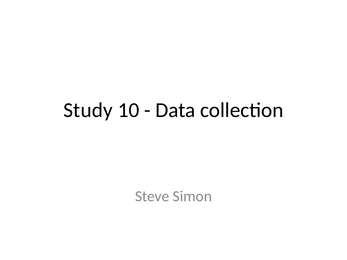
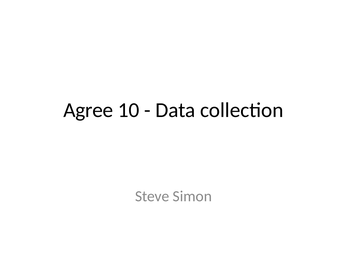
Study: Study -> Agree
